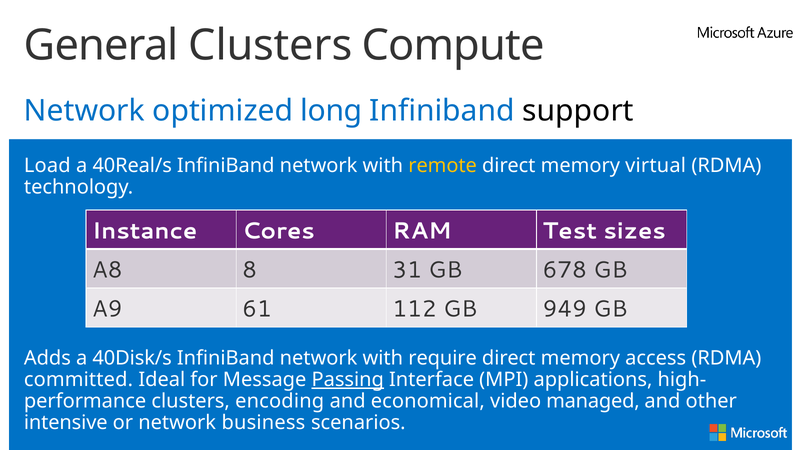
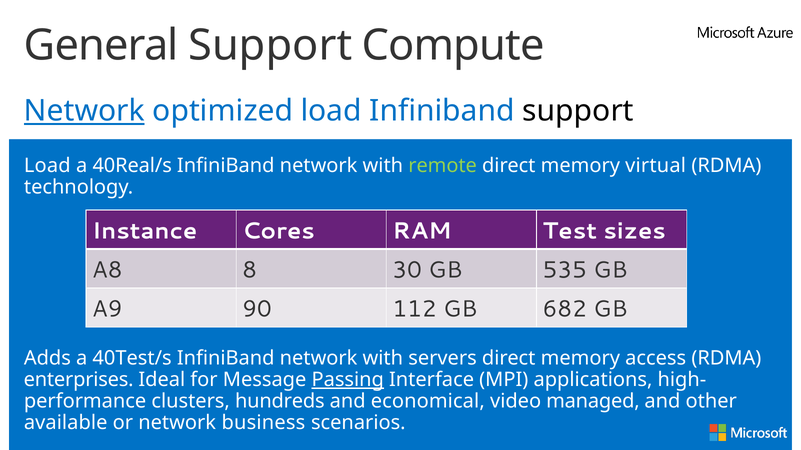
General Clusters: Clusters -> Support
Network at (84, 111) underline: none -> present
optimized long: long -> load
remote colour: yellow -> light green
31: 31 -> 30
678: 678 -> 535
61: 61 -> 90
949: 949 -> 682
40Disk/s: 40Disk/s -> 40Test/s
require: require -> servers
committed: committed -> enterprises
encoding: encoding -> hundreds
intensive: intensive -> available
